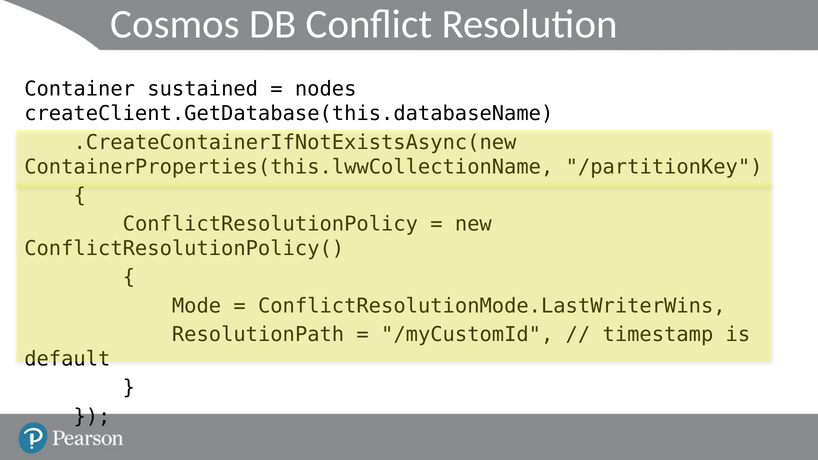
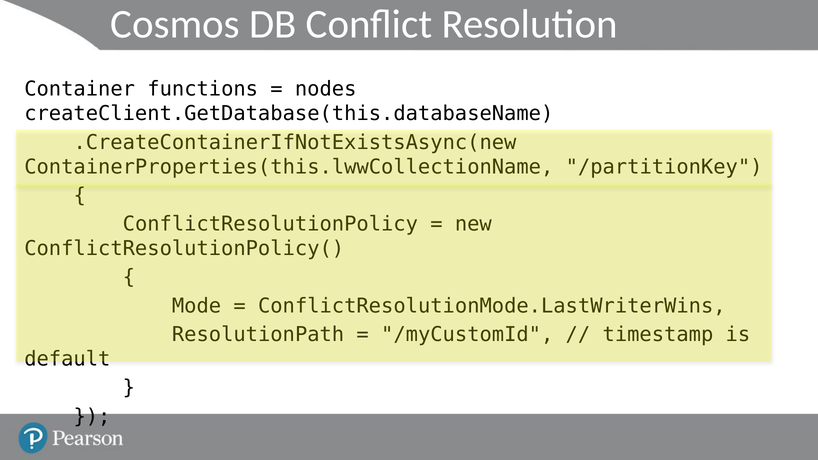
sustained: sustained -> functions
